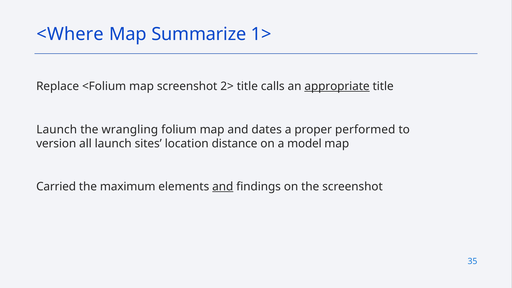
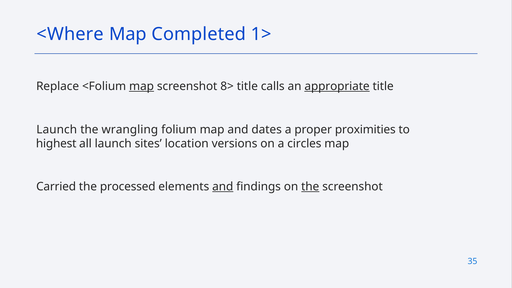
Summarize: Summarize -> Completed
map at (142, 86) underline: none -> present
2>: 2> -> 8>
performed: performed -> proximities
version: version -> highest
distance: distance -> versions
model: model -> circles
maximum: maximum -> processed
the at (310, 187) underline: none -> present
